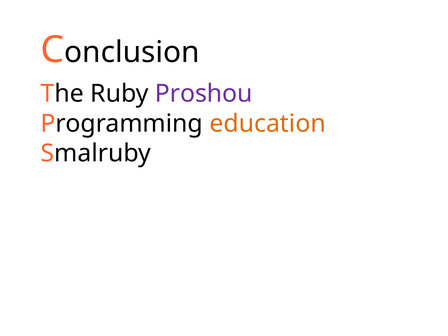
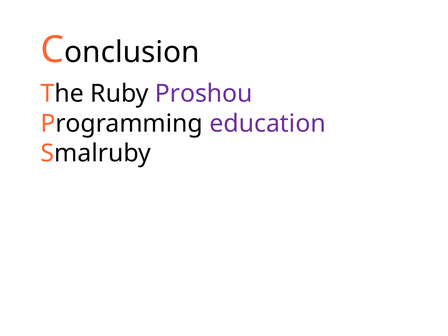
education colour: orange -> purple
